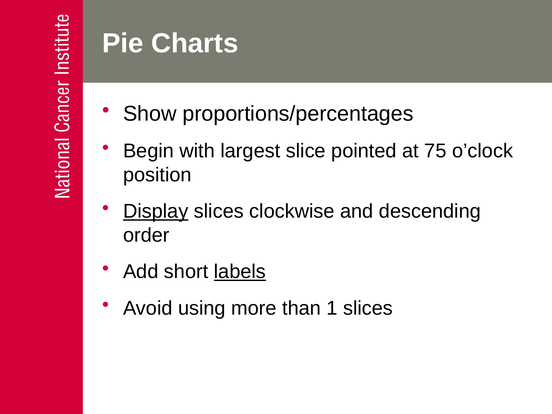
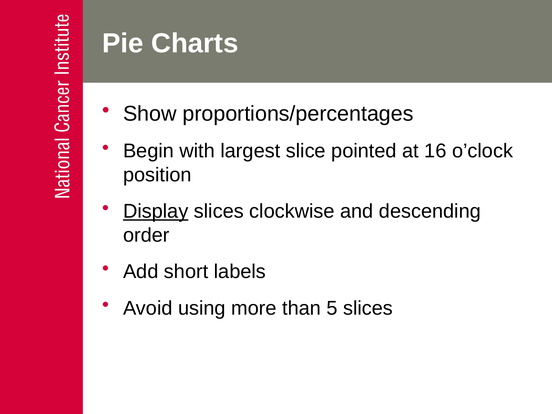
75: 75 -> 16
labels underline: present -> none
1: 1 -> 5
